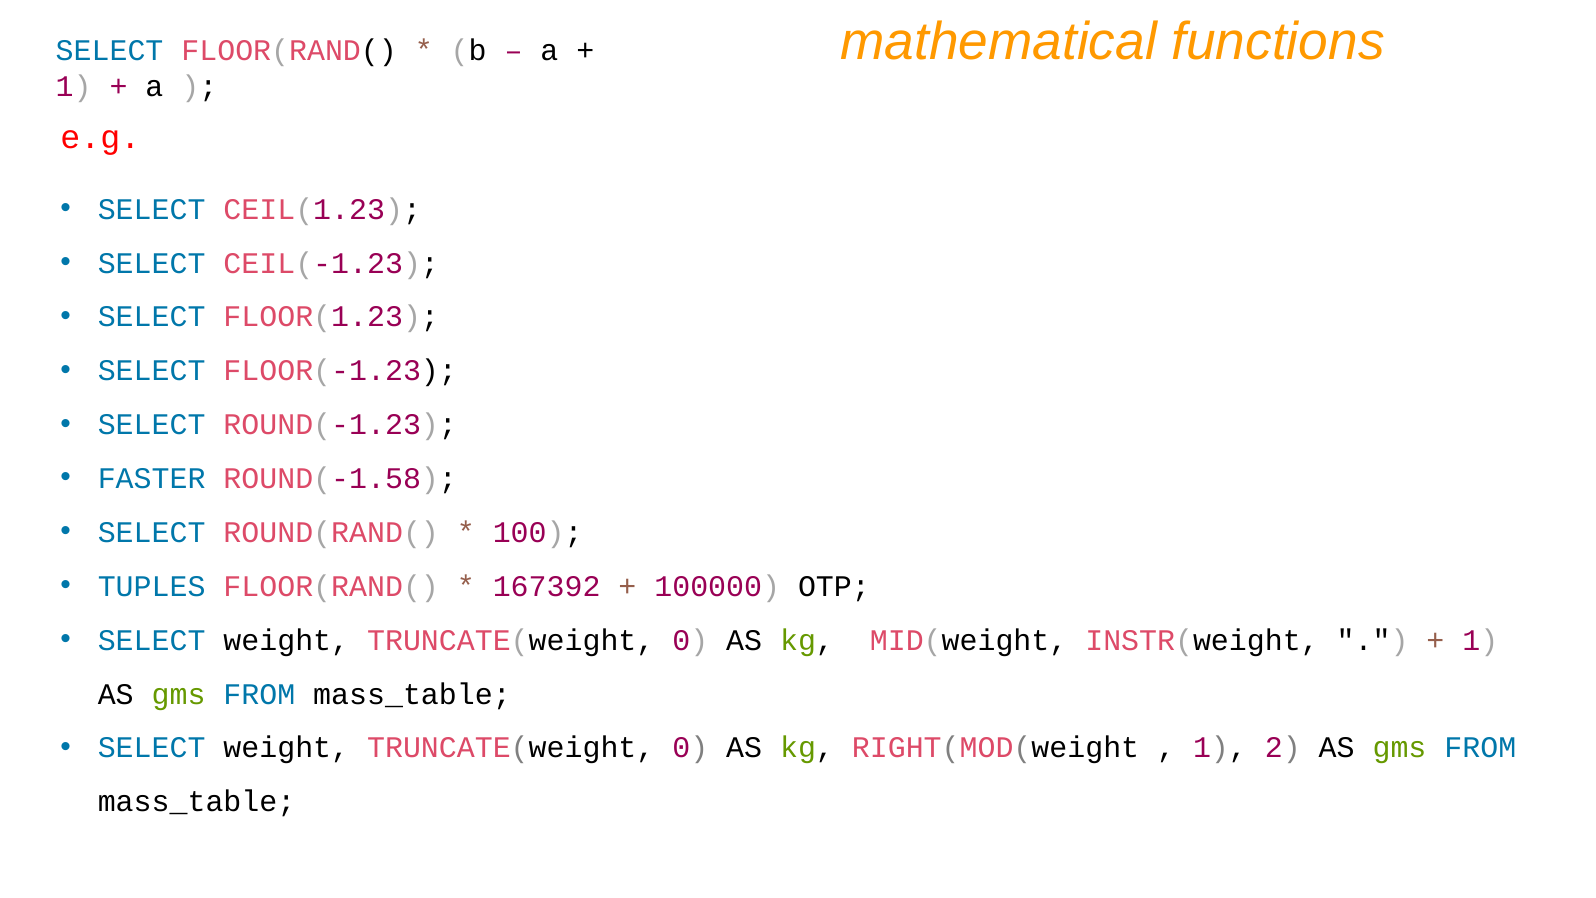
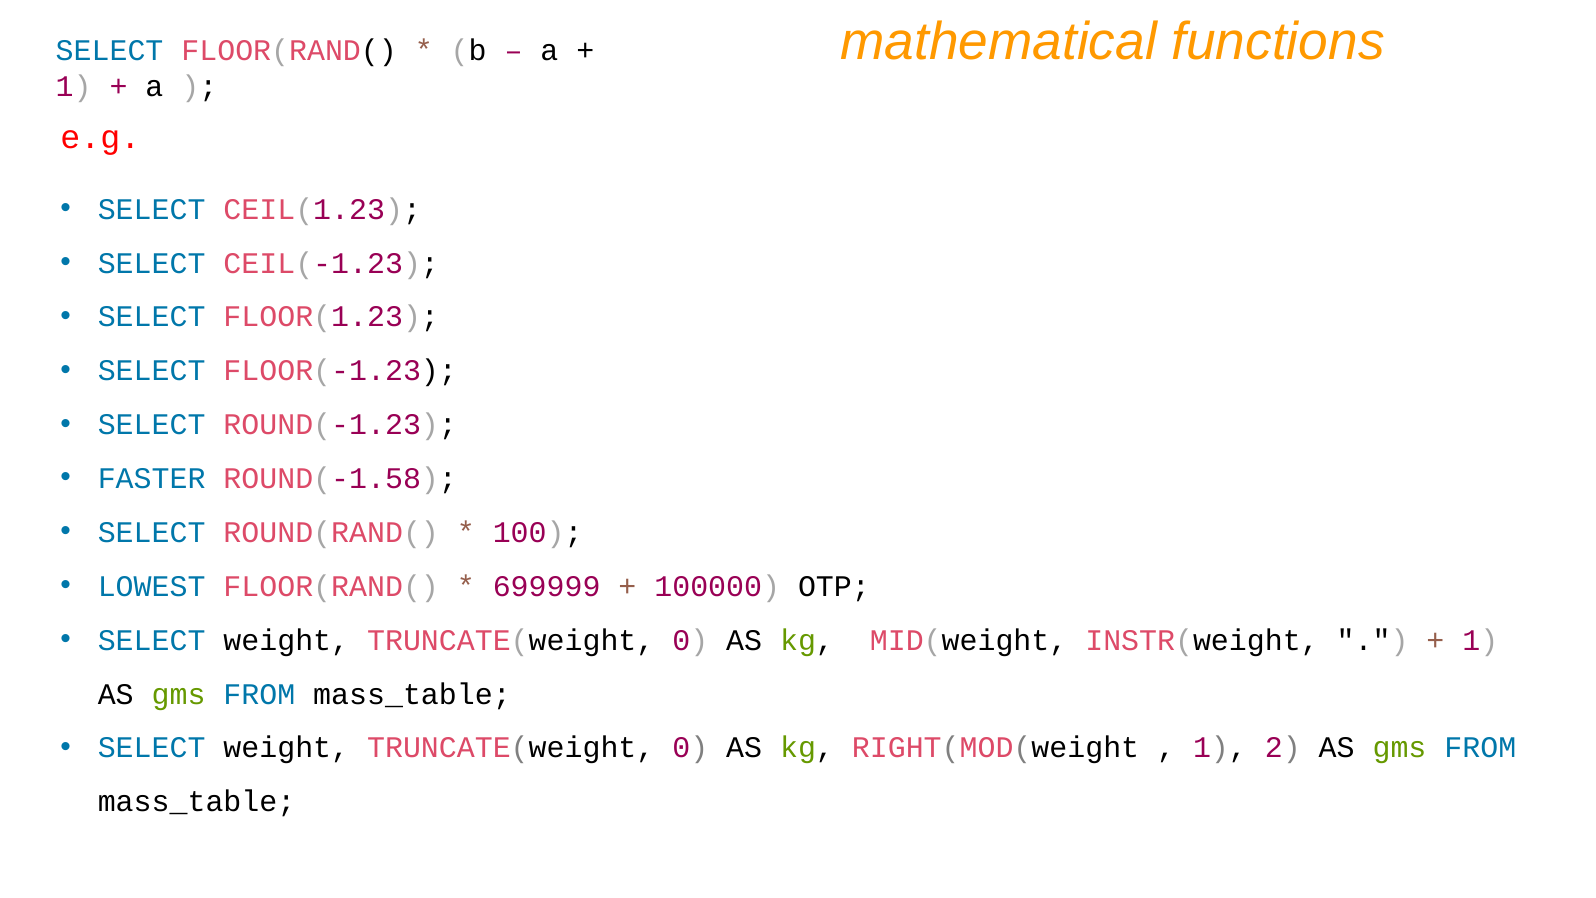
TUPLES: TUPLES -> LOWEST
167392: 167392 -> 699999
